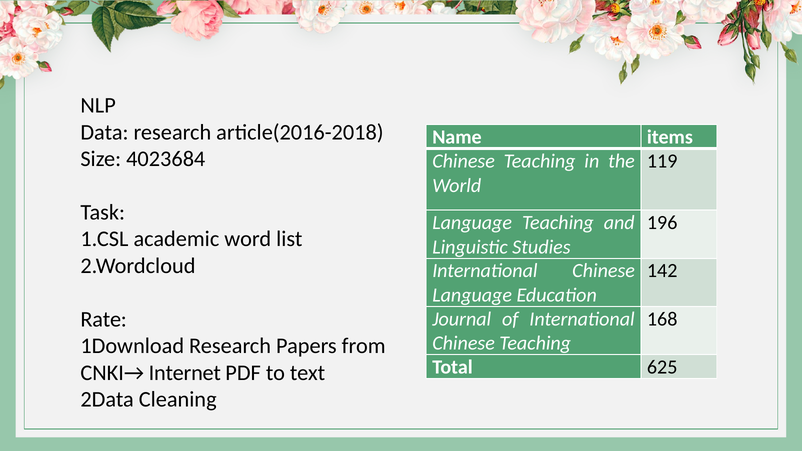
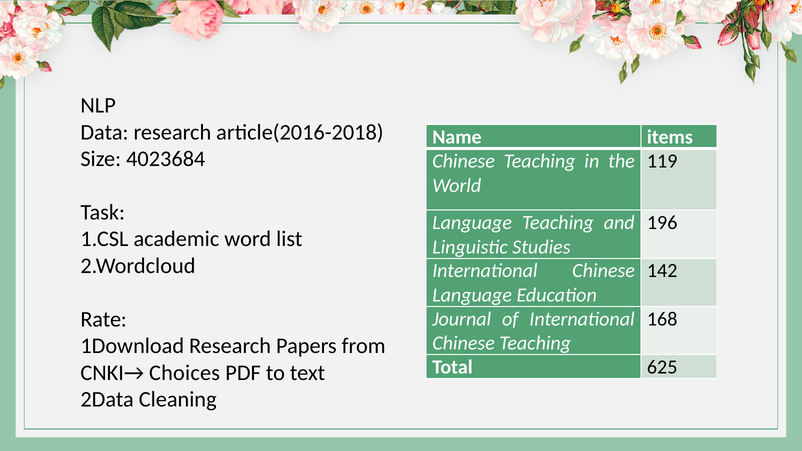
Internet: Internet -> Choices
